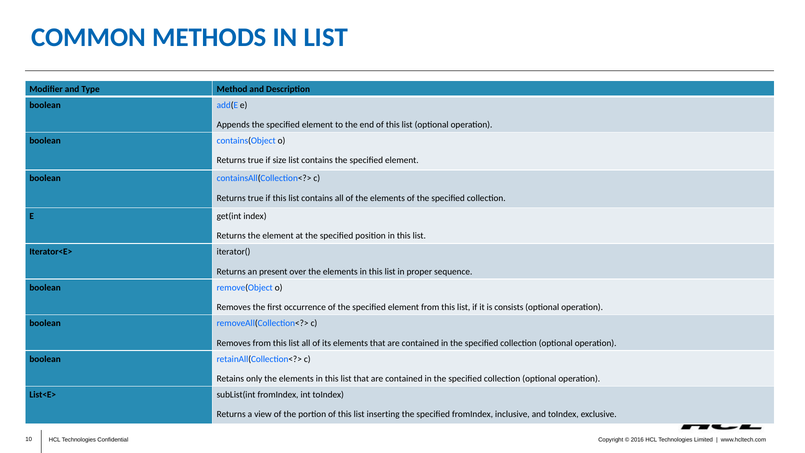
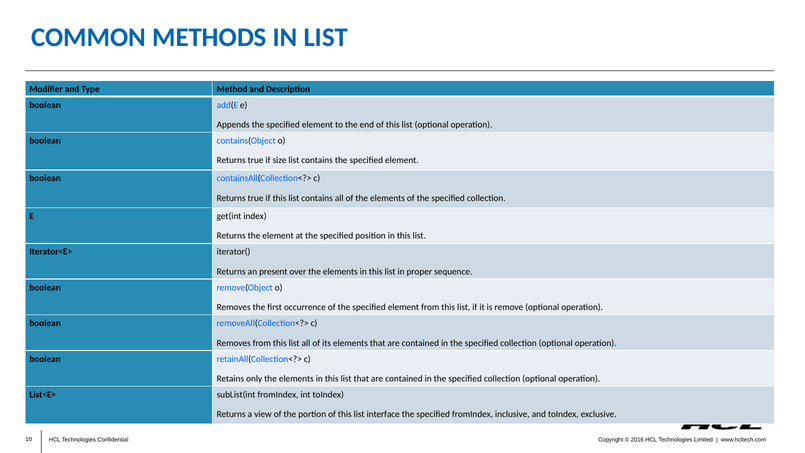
consists: consists -> remove
inserting: inserting -> interface
